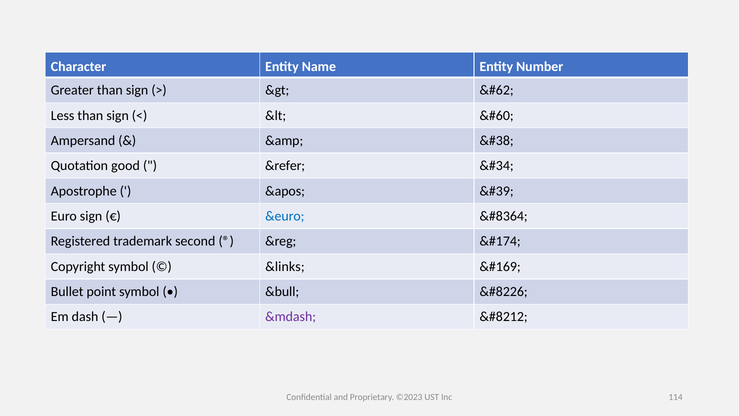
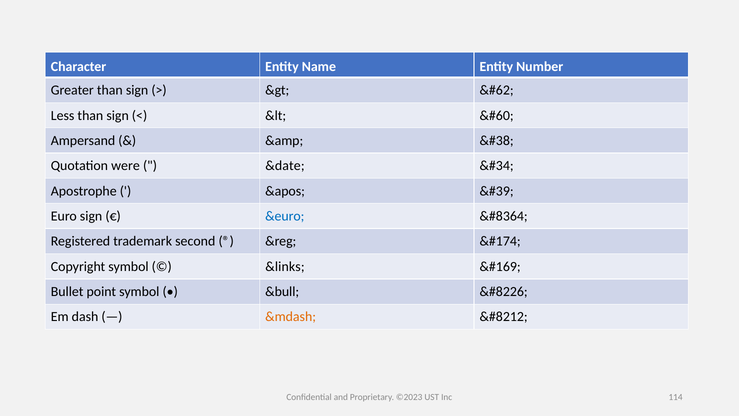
good: good -> were
&refer: &refer -> &date
&mdash colour: purple -> orange
